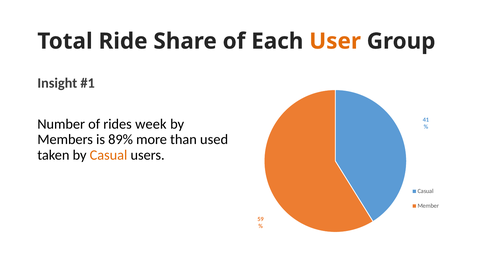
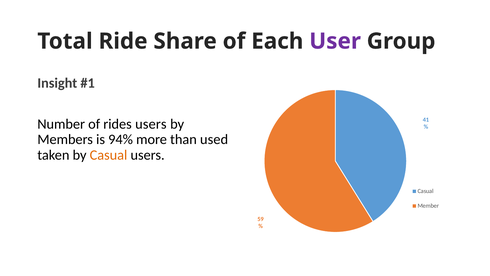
User colour: orange -> purple
rides week: week -> users
89%: 89% -> 94%
